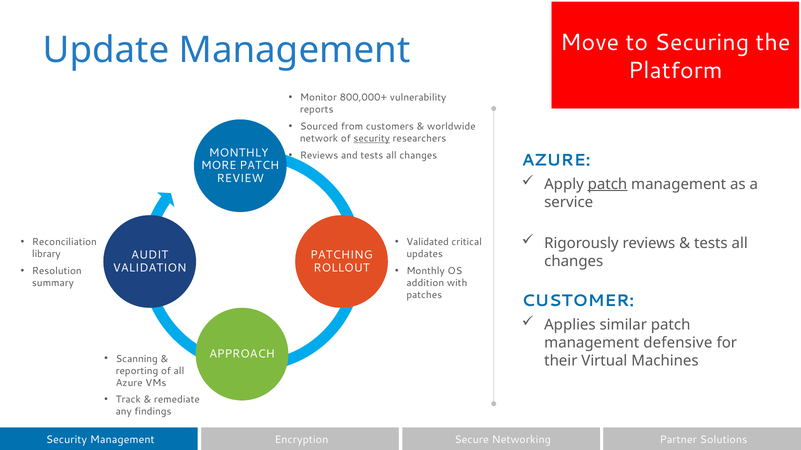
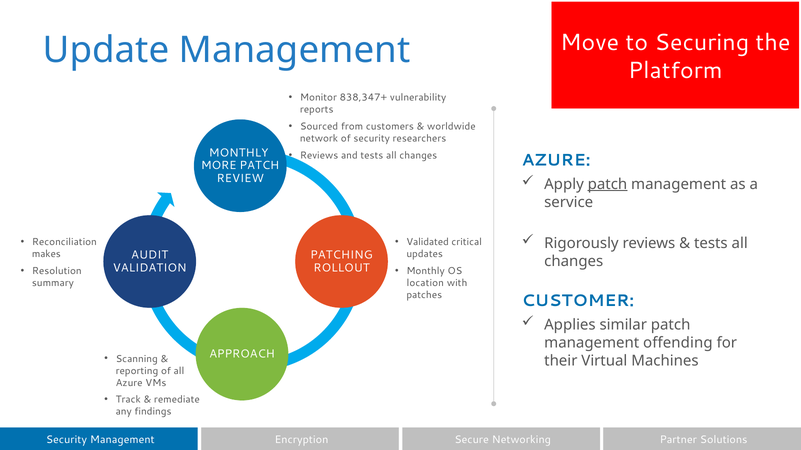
800,000+: 800,000+ -> 838,347+
security at (372, 139) underline: present -> none
library: library -> makes
addition: addition -> location
defensive: defensive -> offending
